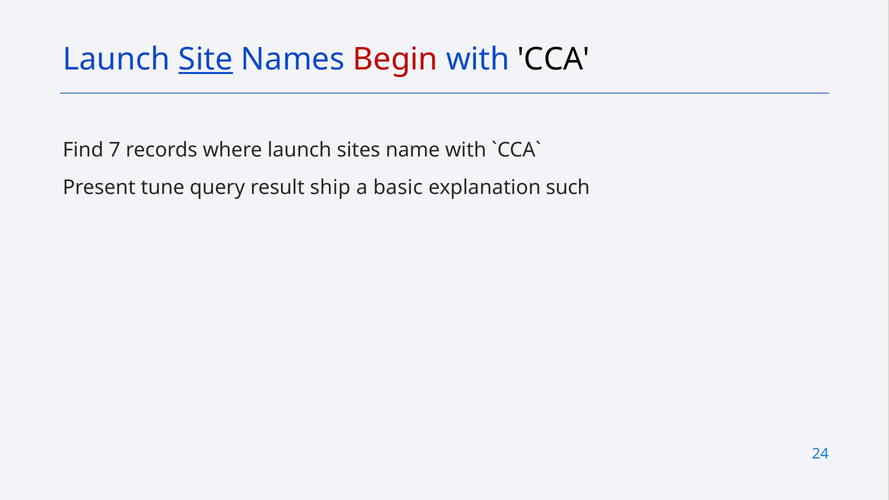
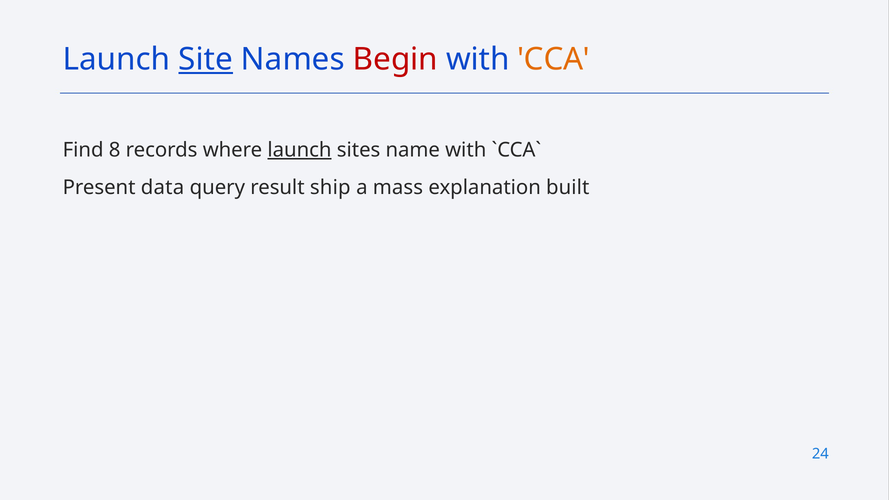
CCA colour: black -> orange
7: 7 -> 8
launch at (299, 150) underline: none -> present
tune: tune -> data
basic: basic -> mass
such: such -> built
